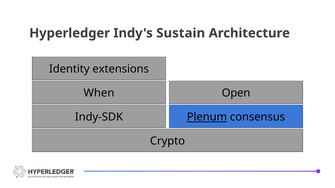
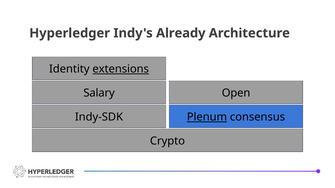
Sustain: Sustain -> Already
extensions underline: none -> present
When: When -> Salary
